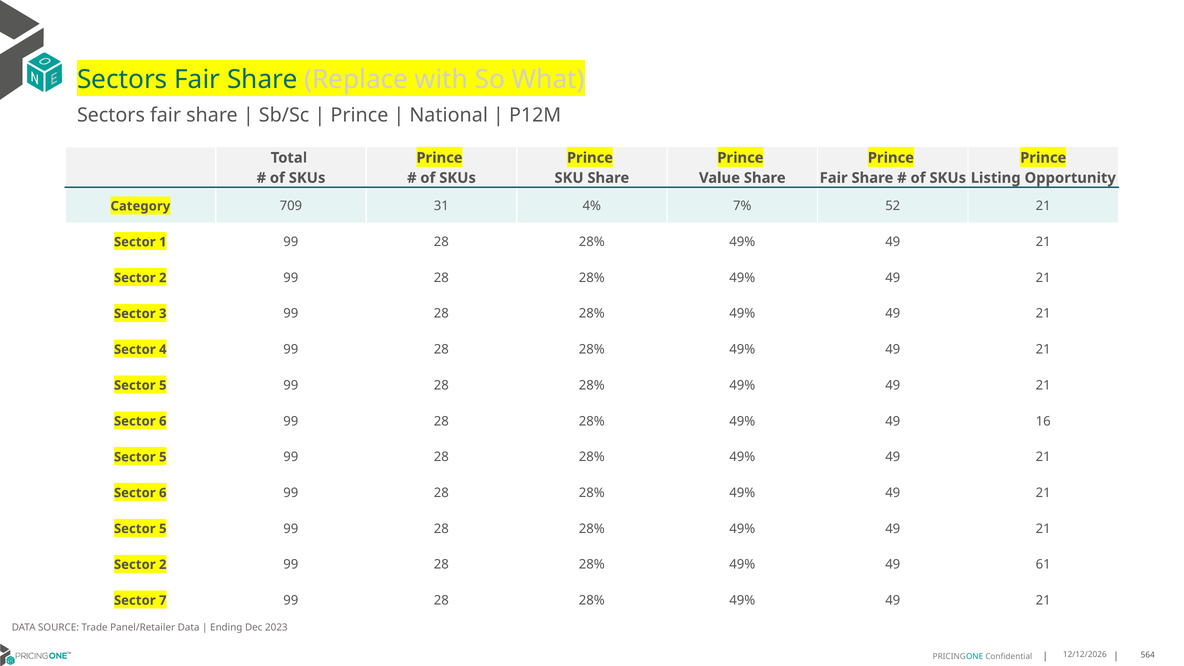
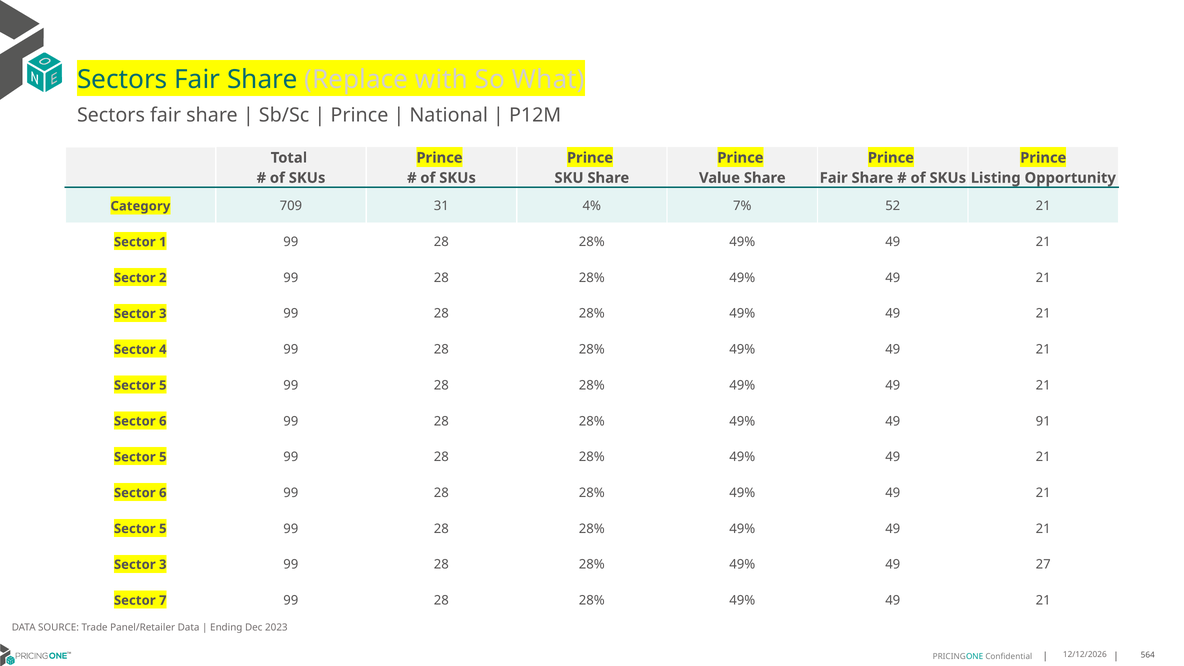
16: 16 -> 91
2 at (163, 565): 2 -> 3
61: 61 -> 27
